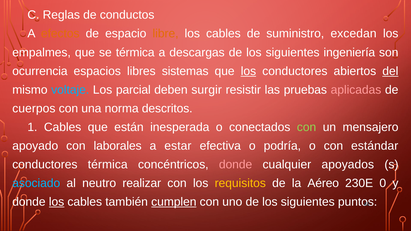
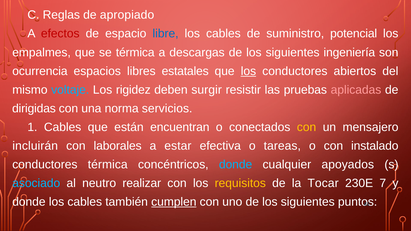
conductos: conductos -> apropiado
efectos colour: orange -> red
libre colour: orange -> blue
excedan: excedan -> potencial
sistemas: sistemas -> estatales
del underline: present -> none
parcial: parcial -> rigidez
cuerpos: cuerpos -> dirigidas
descritos: descritos -> servicios
inesperada: inesperada -> encuentran
con at (307, 127) colour: light green -> yellow
apoyado: apoyado -> incluirán
podría: podría -> tareas
estándar: estándar -> instalado
donde at (236, 165) colour: pink -> light blue
Aéreo: Aéreo -> Tocar
0: 0 -> 7
los at (57, 202) underline: present -> none
